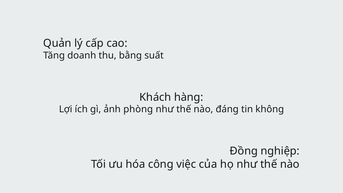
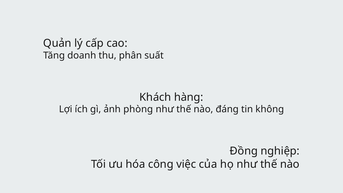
bằng: bằng -> phân
